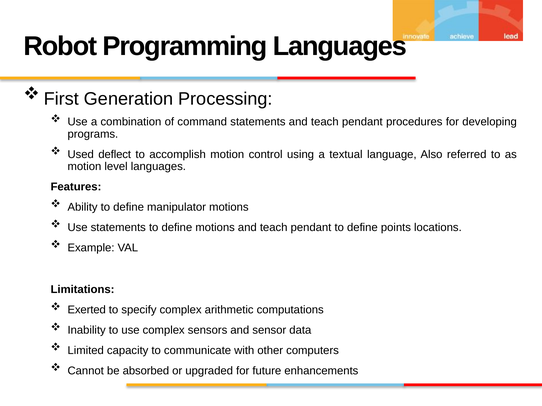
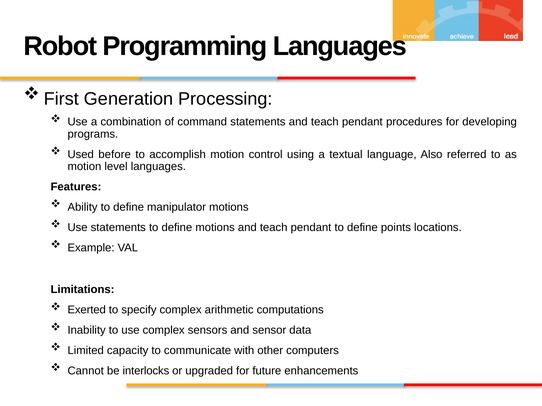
deflect: deflect -> before
absorbed: absorbed -> interlocks
